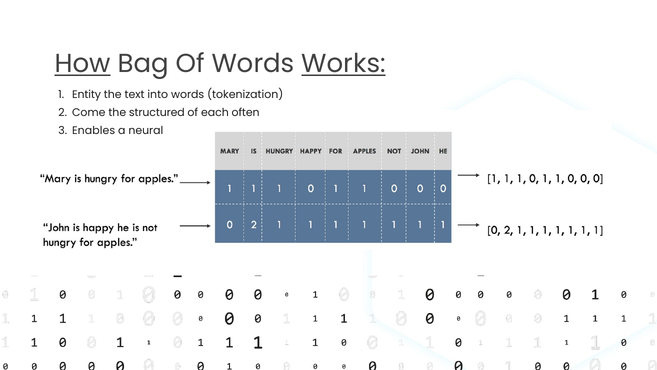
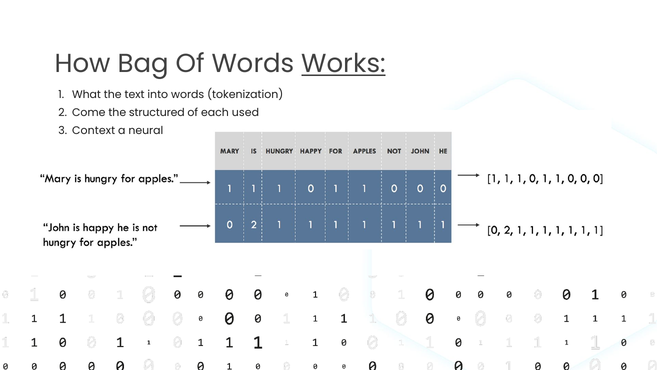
How underline: present -> none
Entity: Entity -> What
often: often -> used
Enables: Enables -> Context
